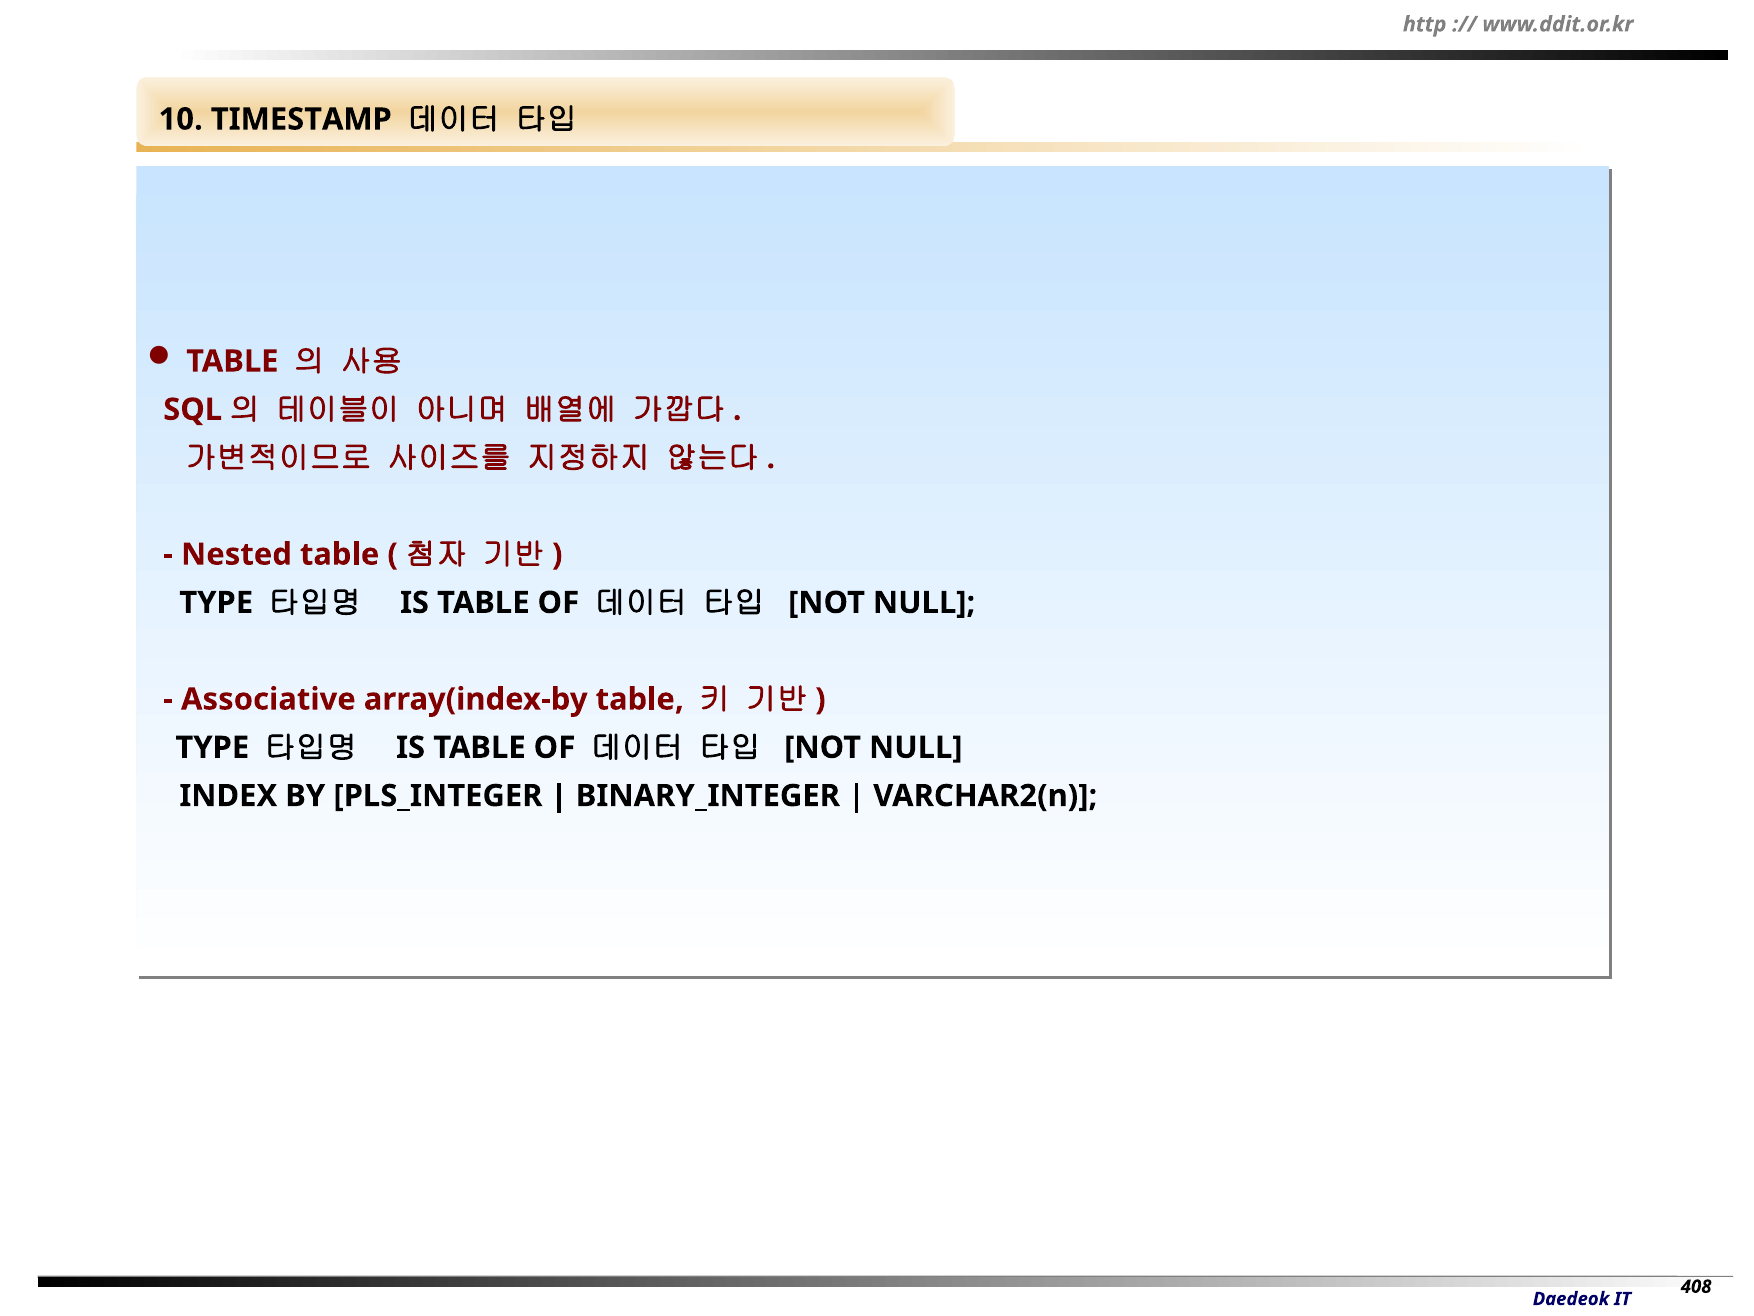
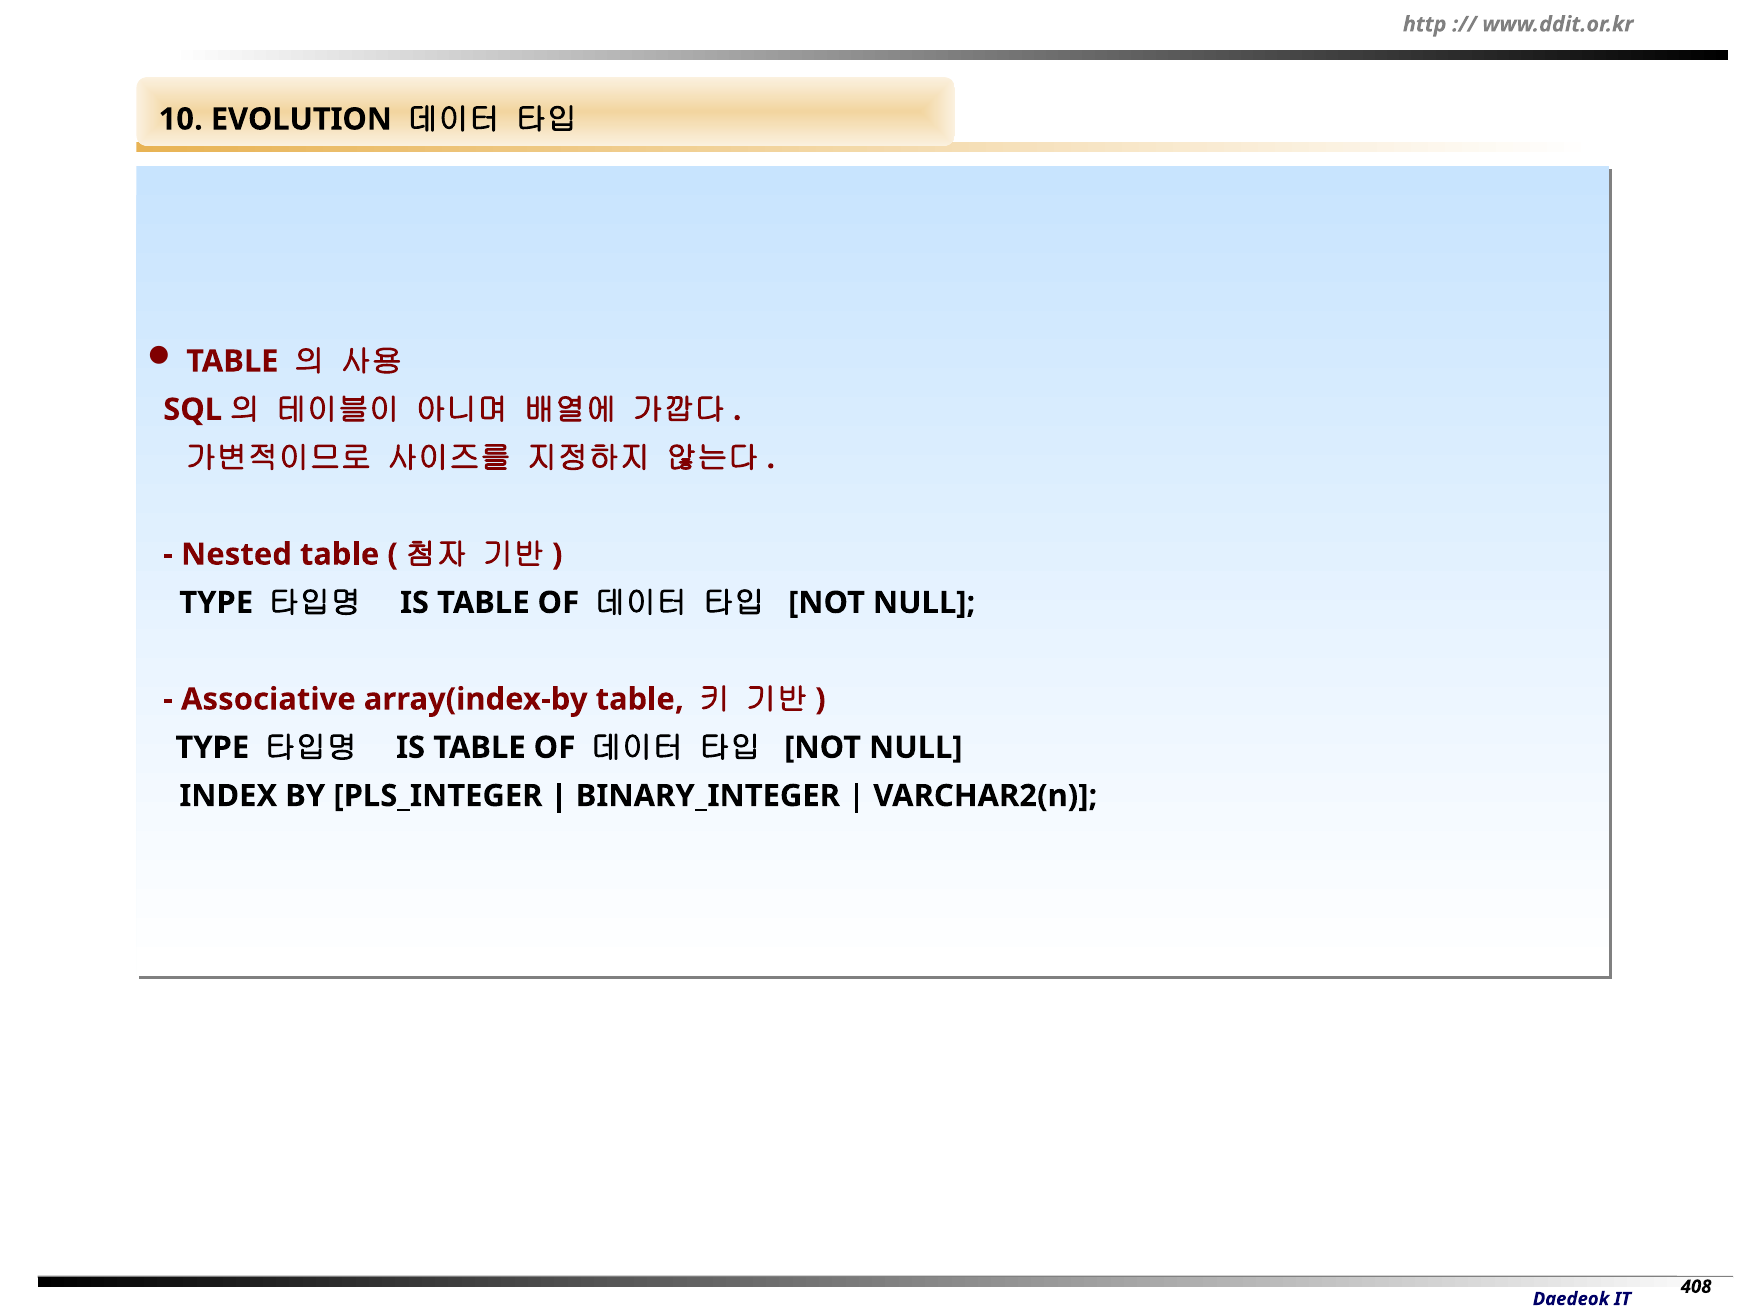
TIMESTAMP: TIMESTAMP -> EVOLUTION
